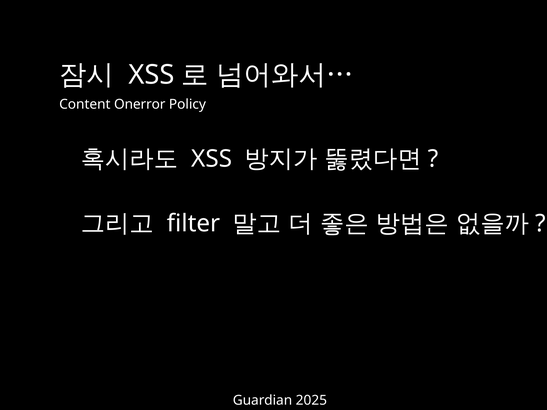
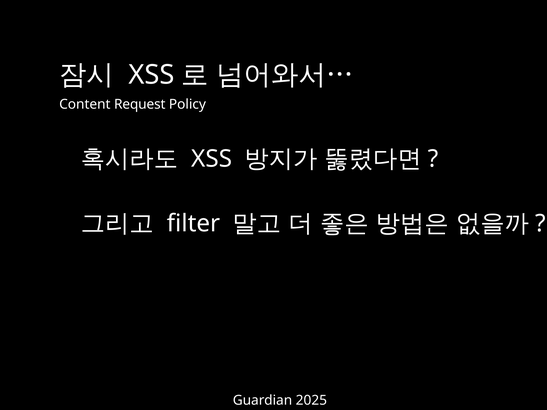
Onerror: Onerror -> Request
